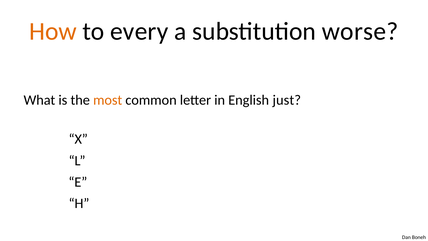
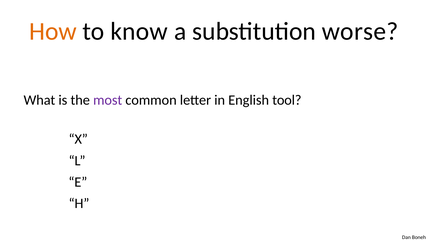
every: every -> know
most colour: orange -> purple
just: just -> tool
